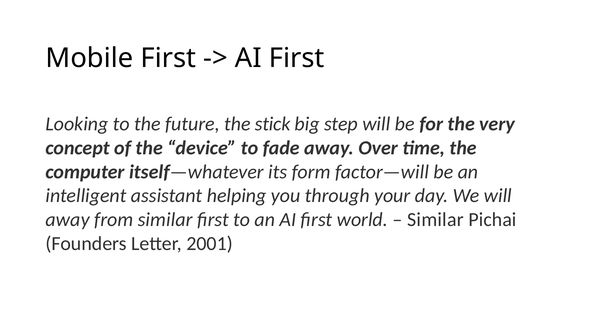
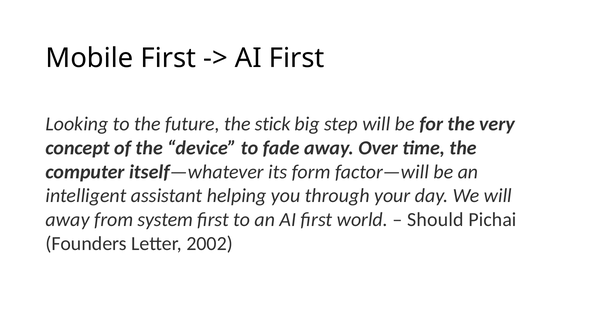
from similar: similar -> system
Similar at (435, 220): Similar -> Should
2001: 2001 -> 2002
